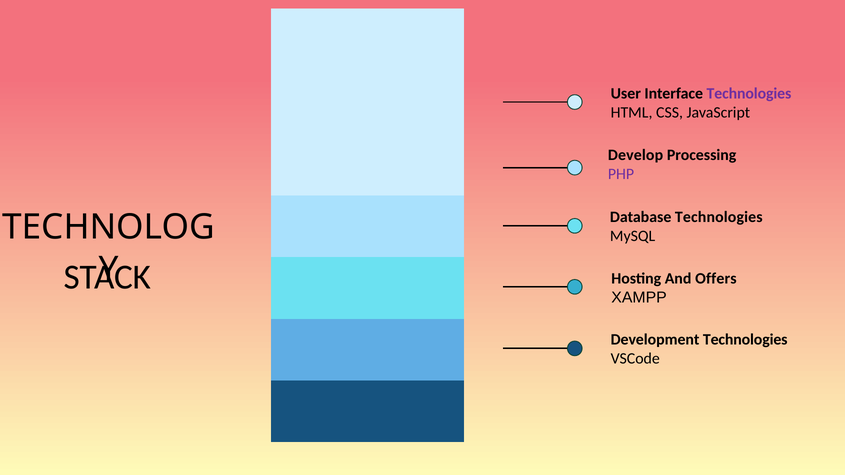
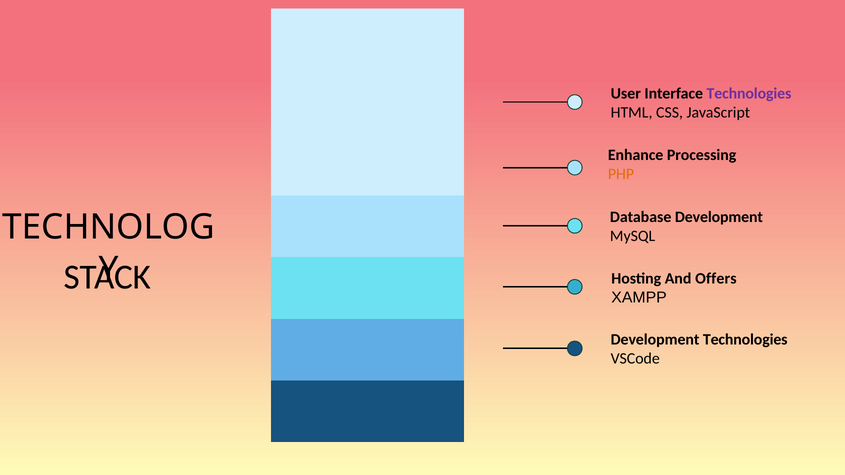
Develop: Develop -> Enhance
PHP colour: purple -> orange
Database Technologies: Technologies -> Development
